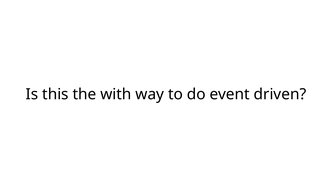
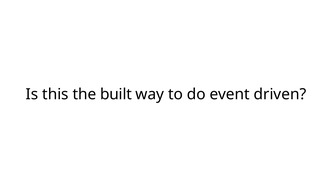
with: with -> built
